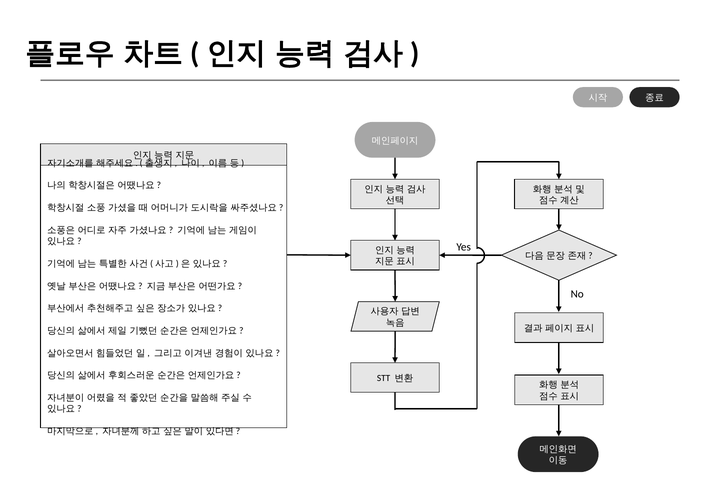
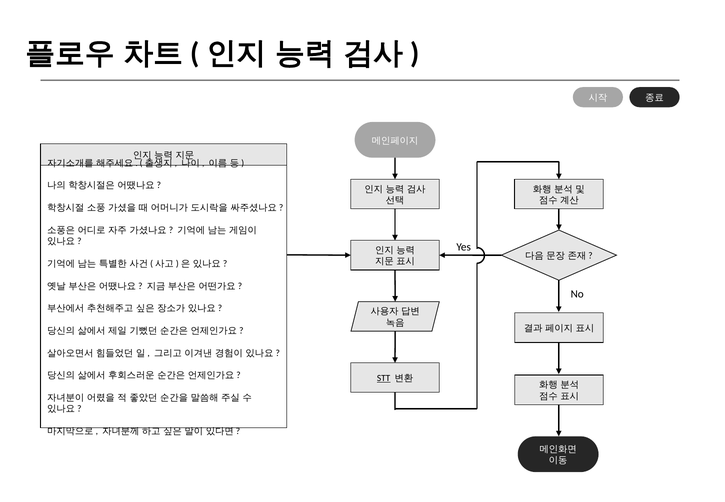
STT underline: none -> present
